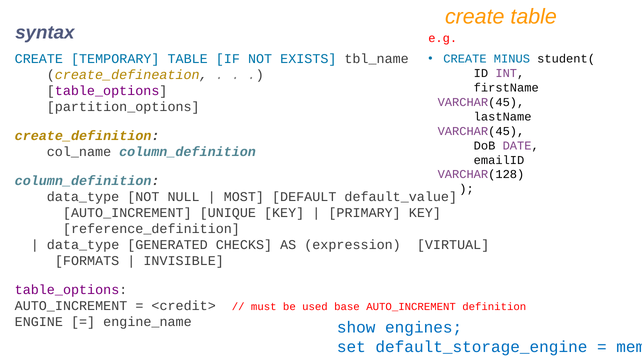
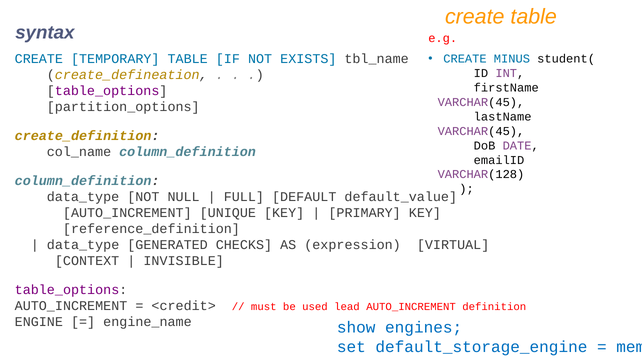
MOST: MOST -> FULL
FORMATS: FORMATS -> CONTEXT
base: base -> lead
